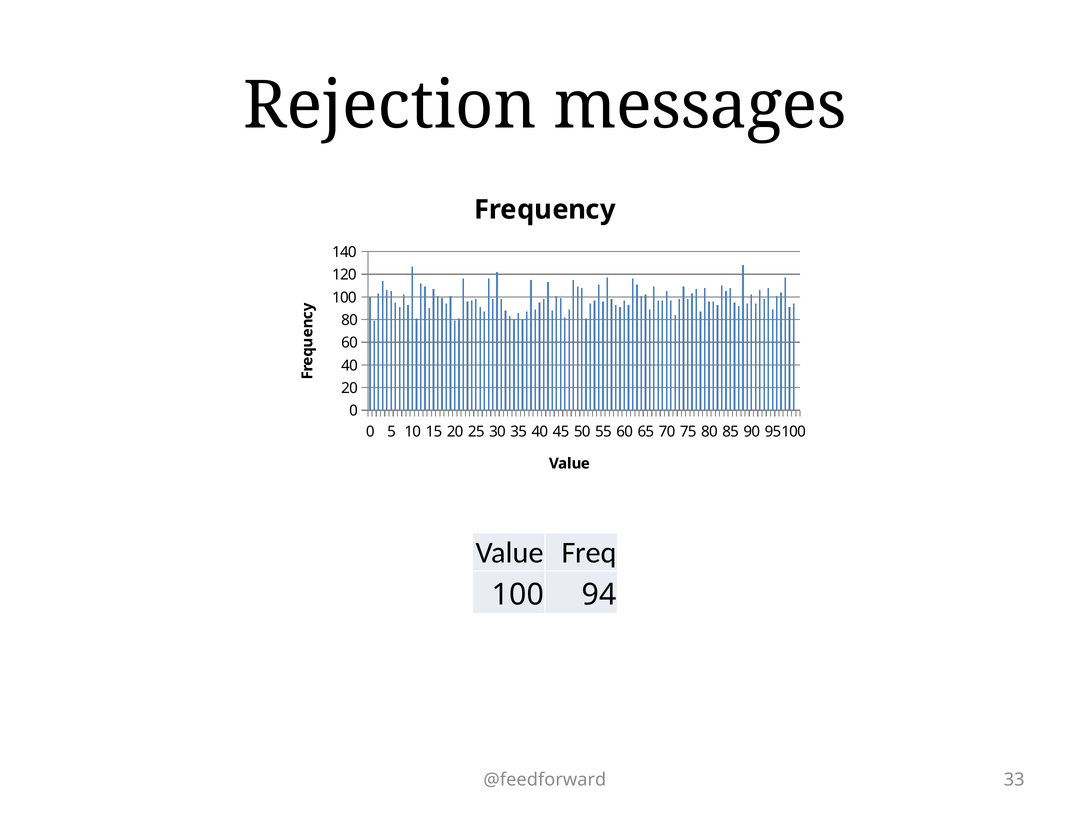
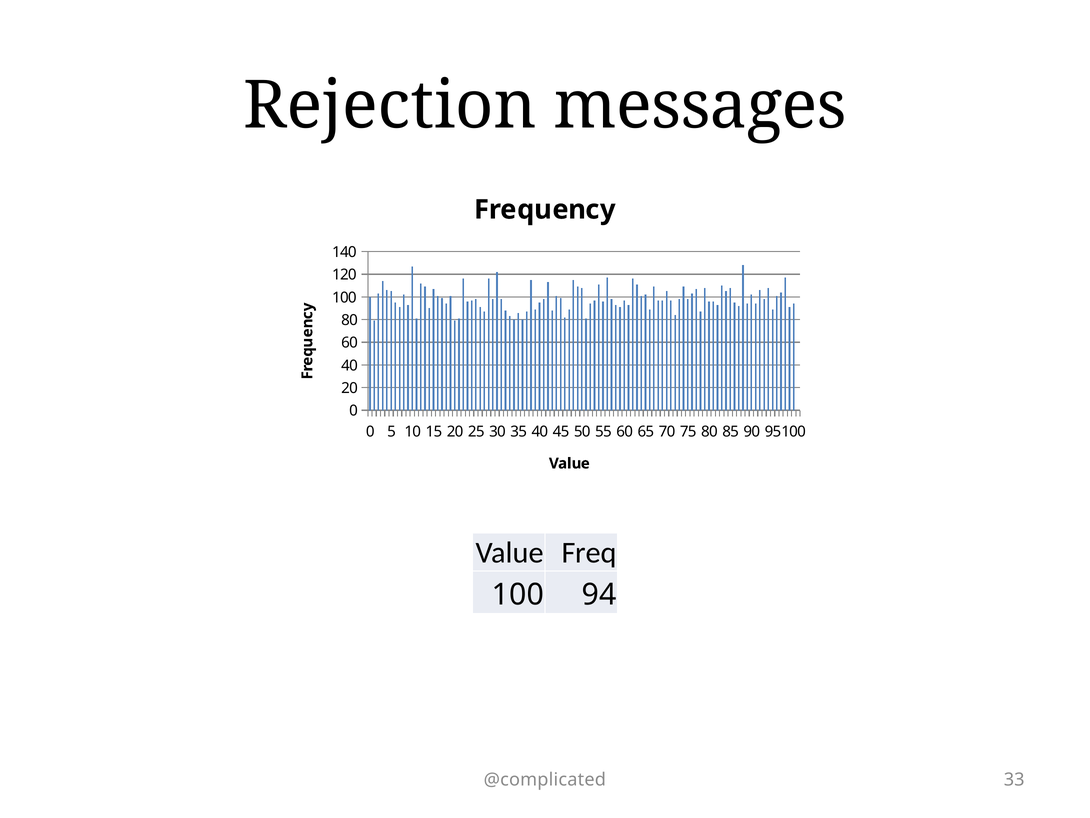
@feedforward: @feedforward -> @complicated
